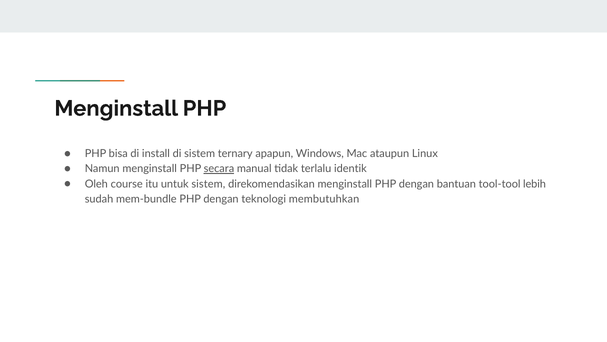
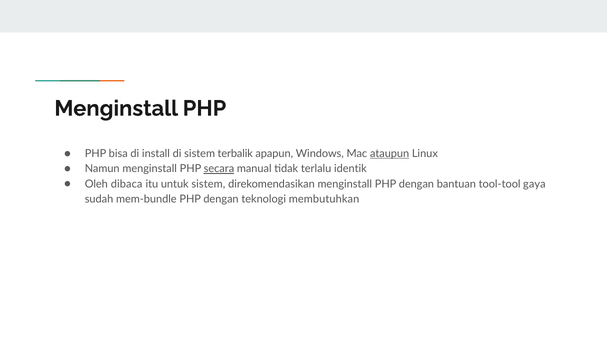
ternary: ternary -> terbalik
ataupun underline: none -> present
course: course -> dibaca
lebih: lebih -> gaya
